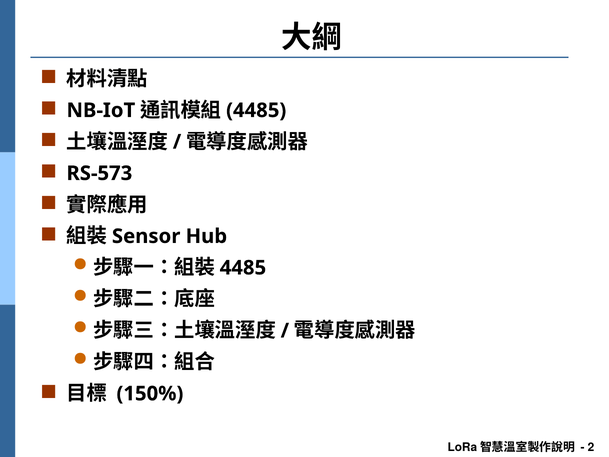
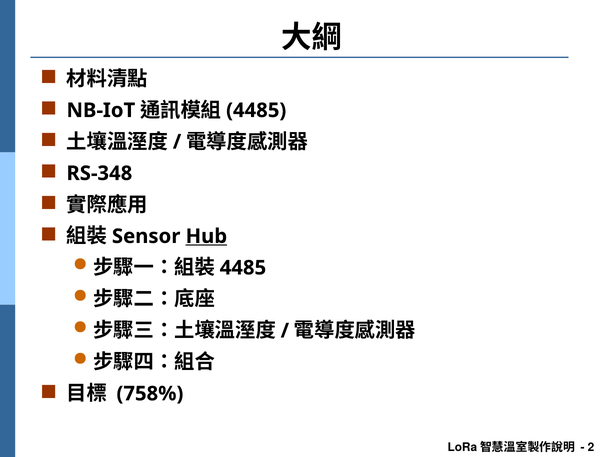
RS-573: RS-573 -> RS-348
Hub underline: none -> present
150%: 150% -> 758%
